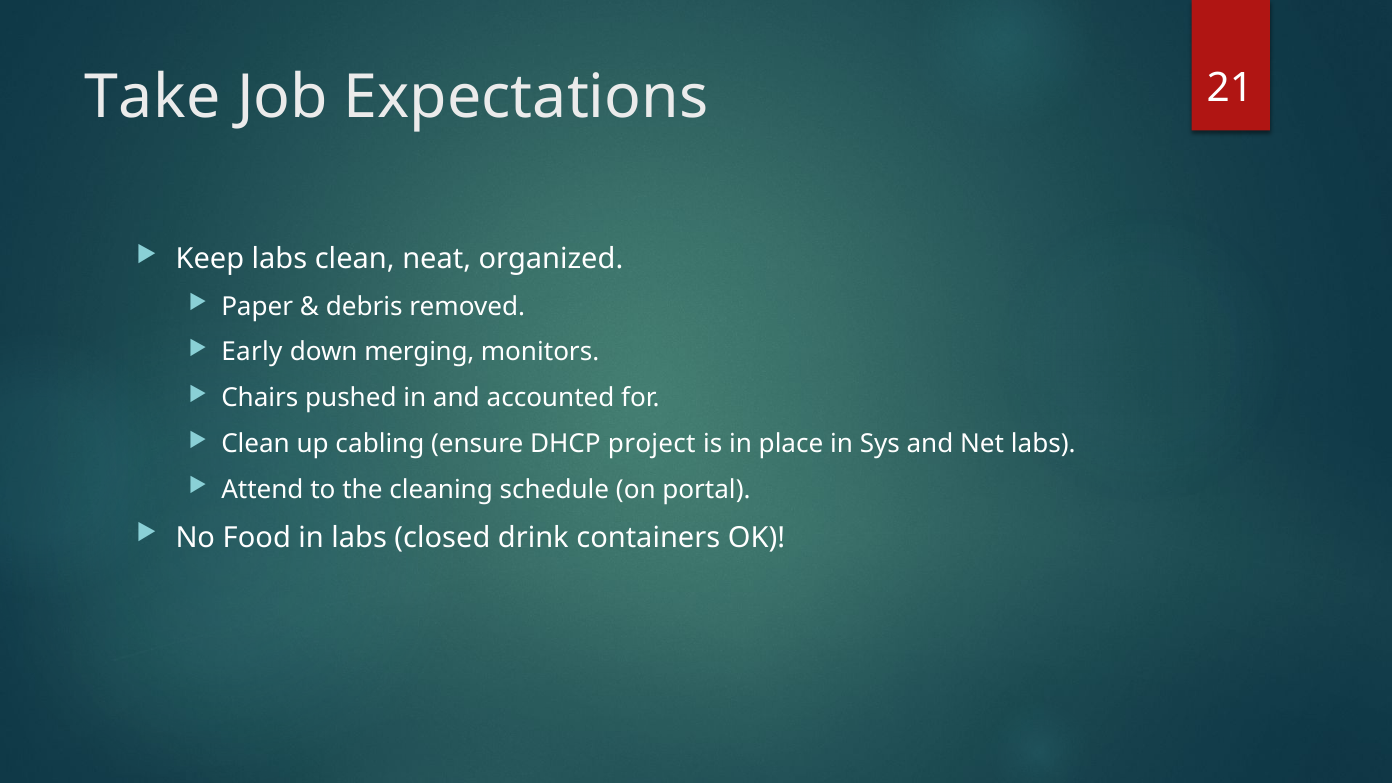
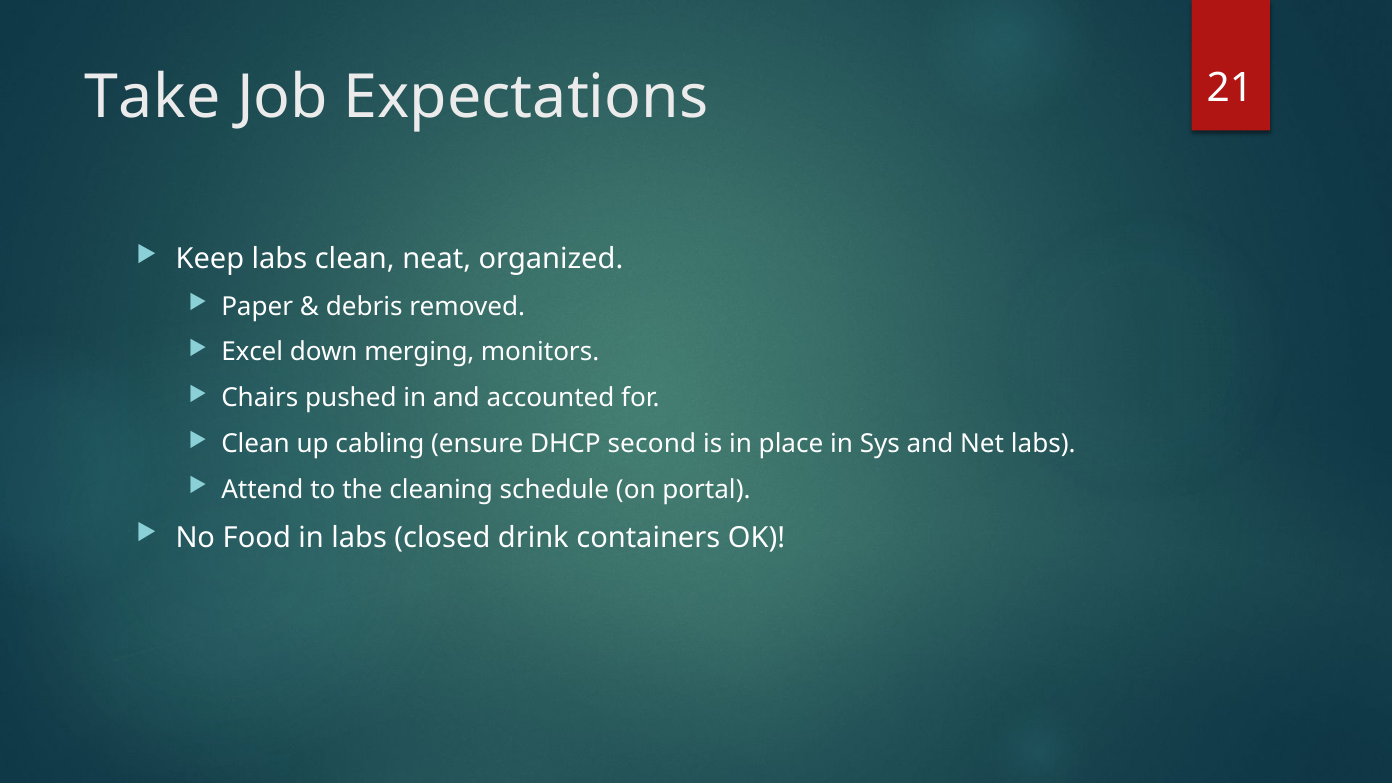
Early: Early -> Excel
project: project -> second
